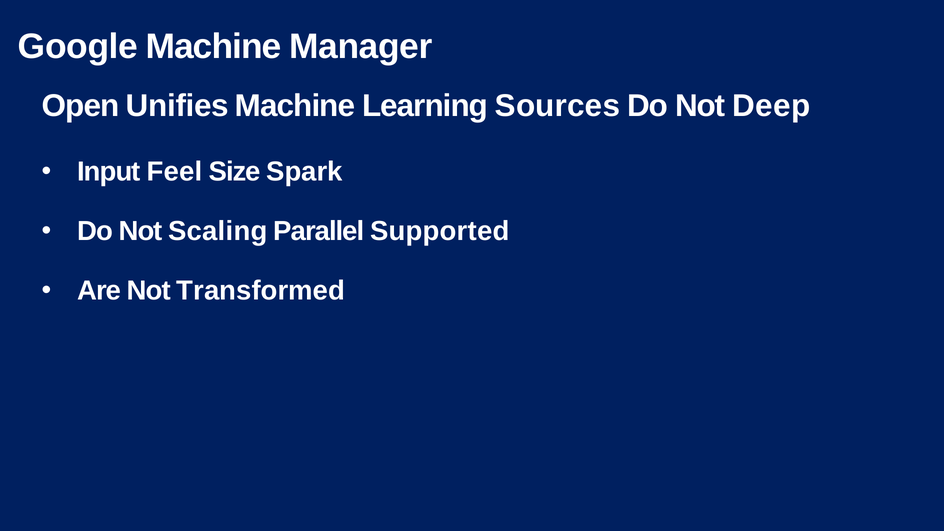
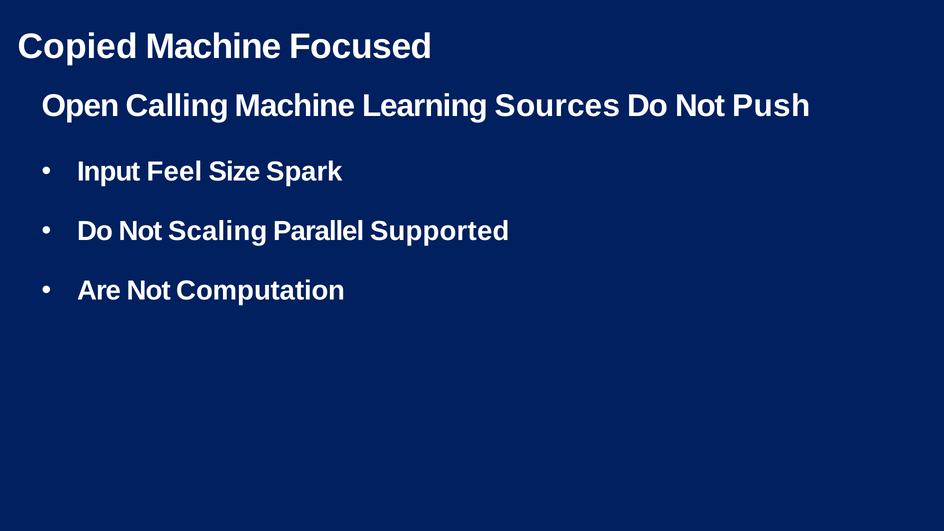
Google: Google -> Copied
Manager: Manager -> Focused
Unifies: Unifies -> Calling
Deep: Deep -> Push
Transformed: Transformed -> Computation
